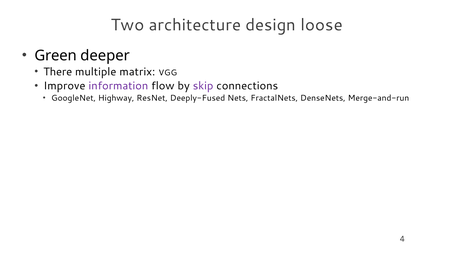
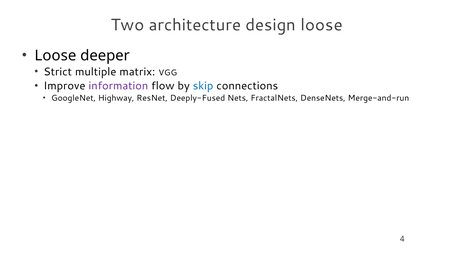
Green at (56, 56): Green -> Loose
There: There -> Strict
skip colour: purple -> blue
